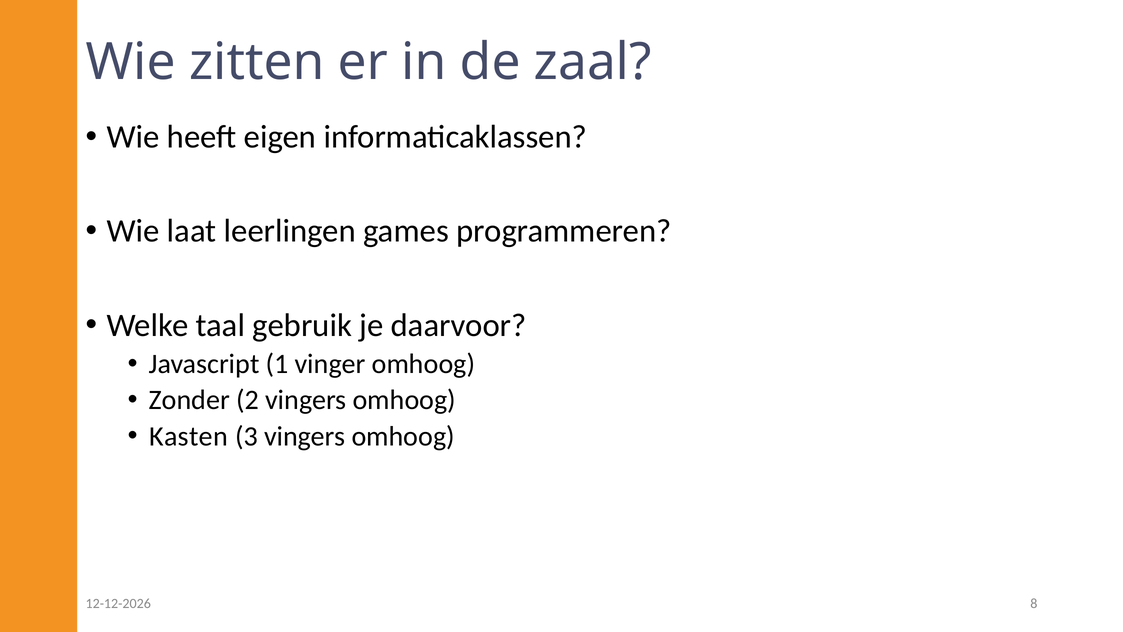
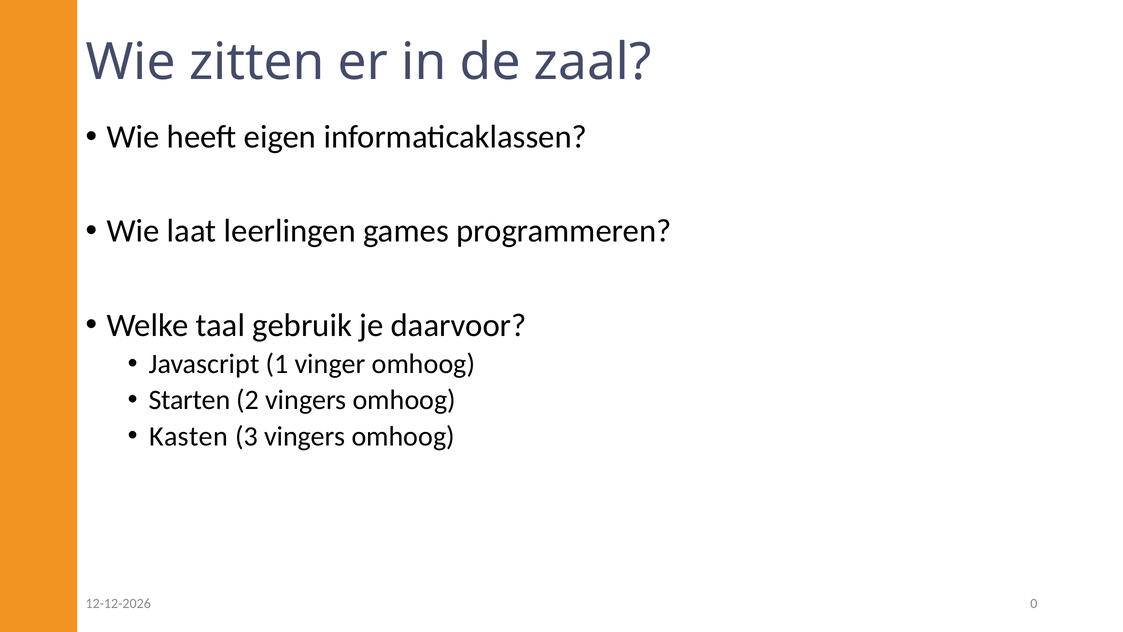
Zonder: Zonder -> Starten
8: 8 -> 0
